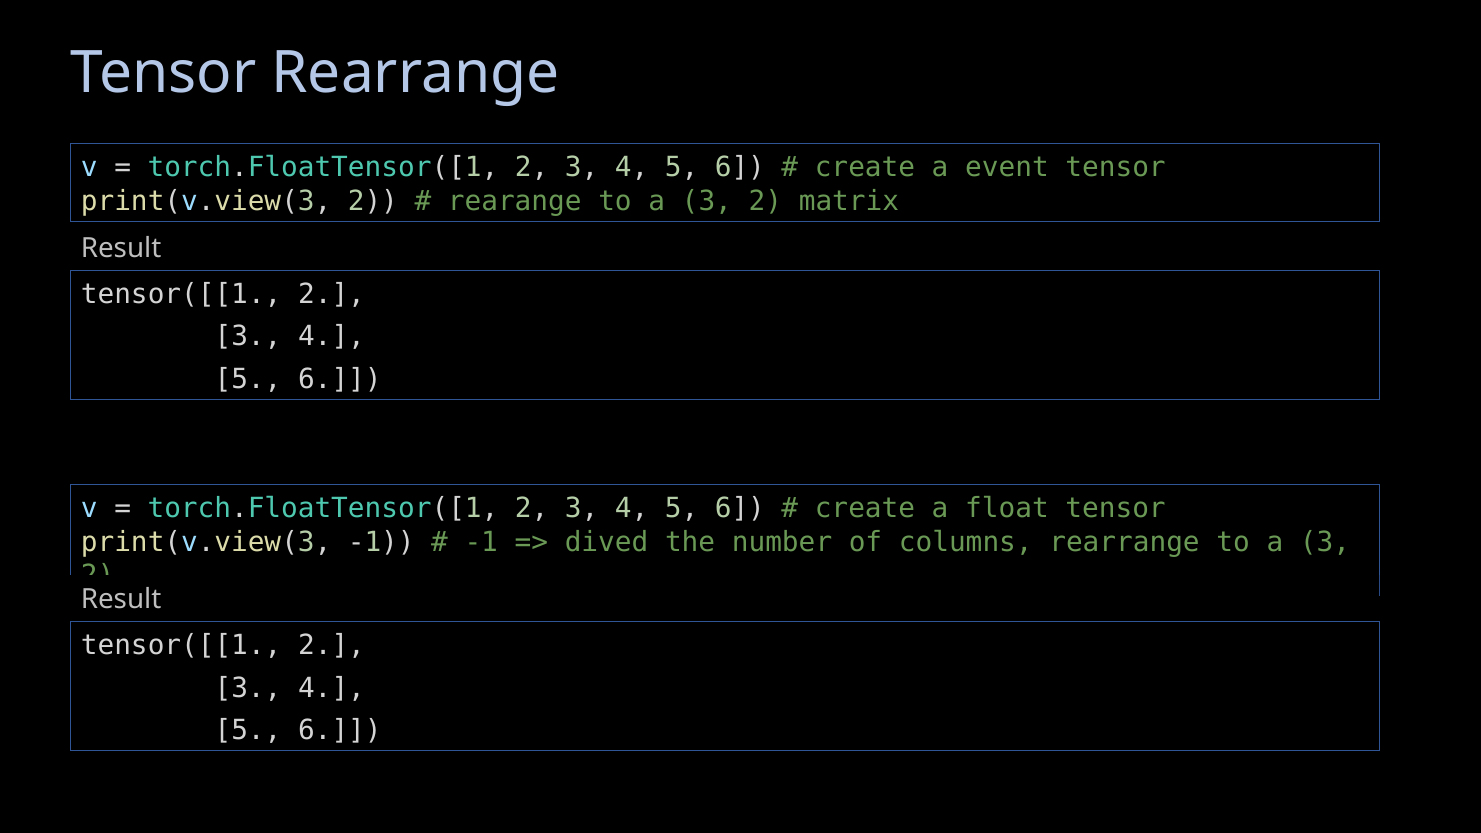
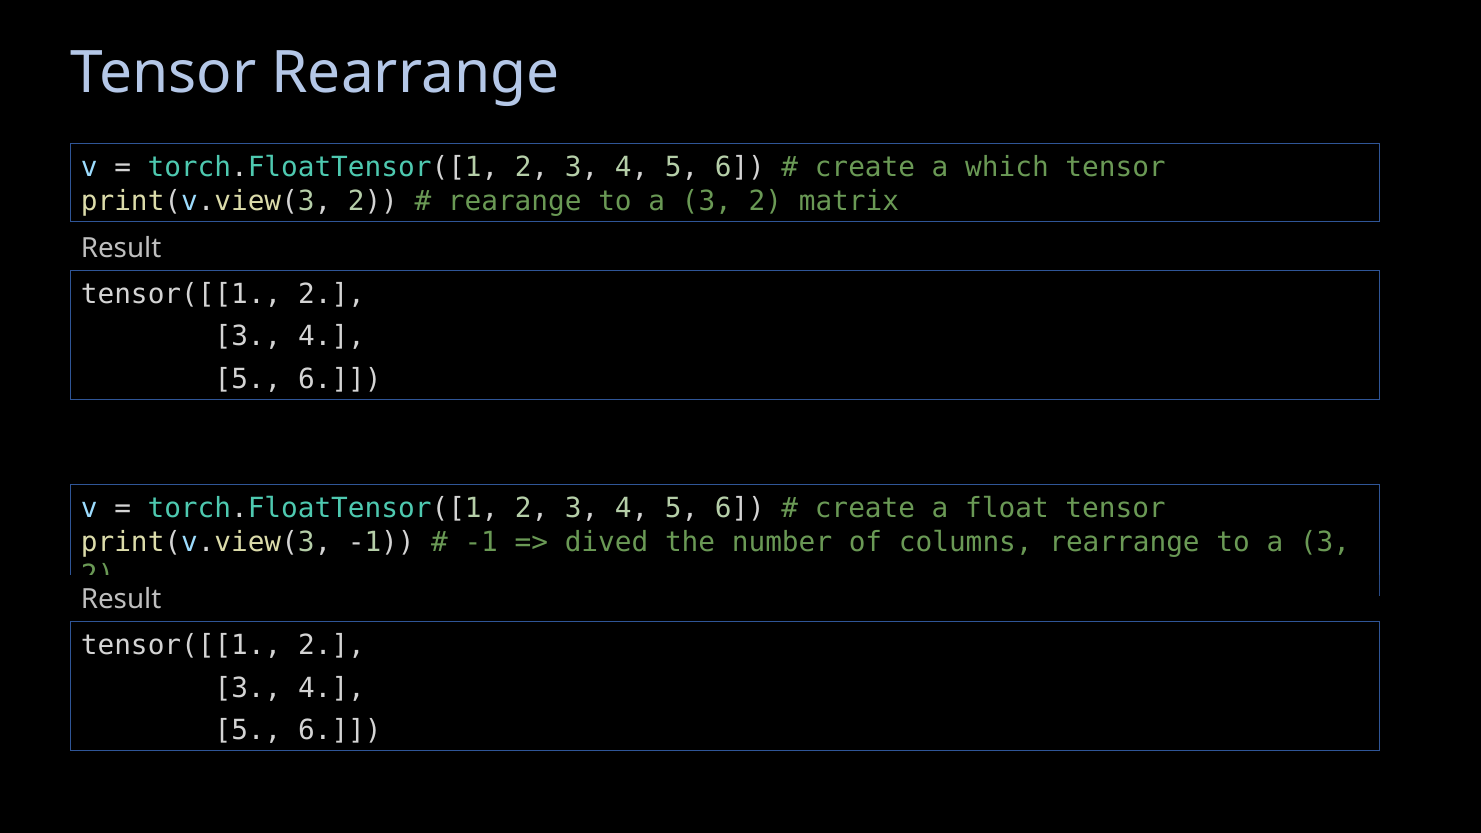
event: event -> which
